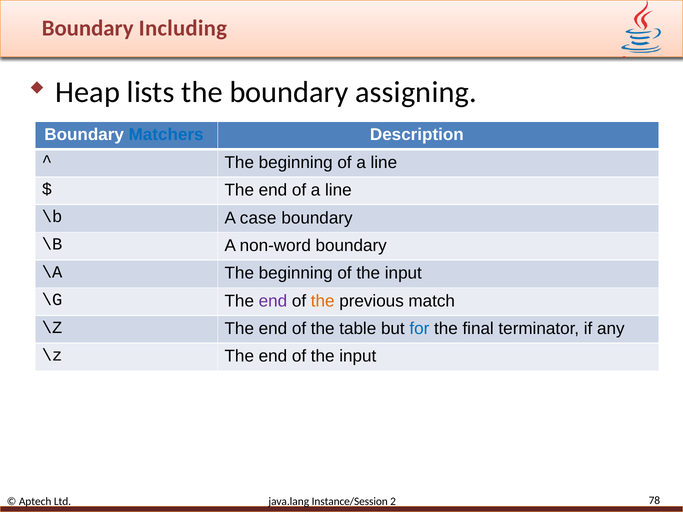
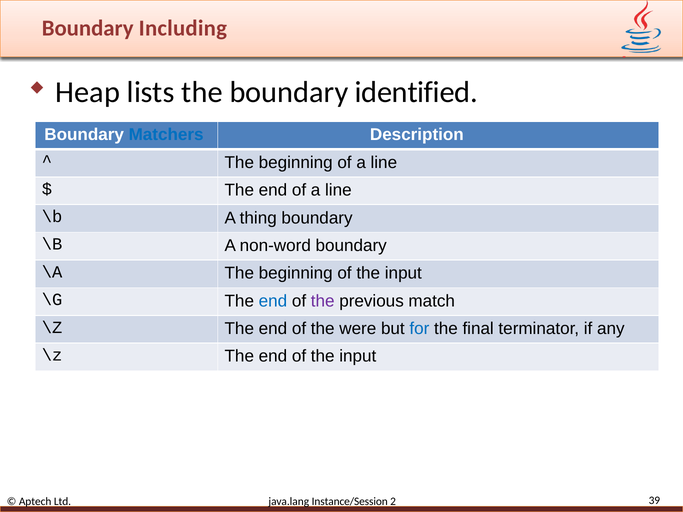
assigning: assigning -> identified
case: case -> thing
end at (273, 301) colour: purple -> blue
the at (323, 301) colour: orange -> purple
table: table -> were
78: 78 -> 39
